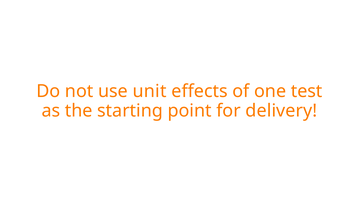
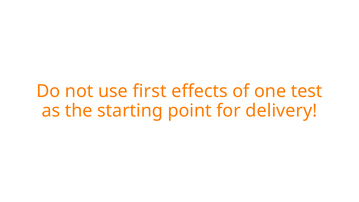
unit: unit -> first
